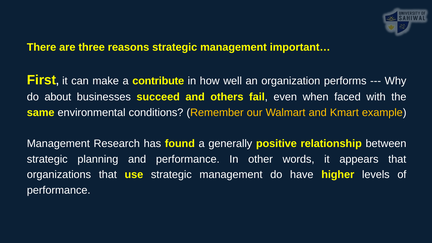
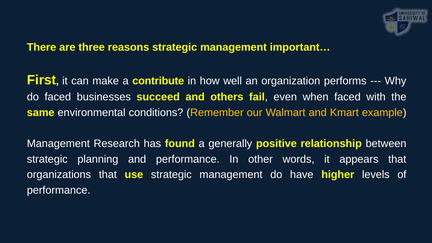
do about: about -> faced
